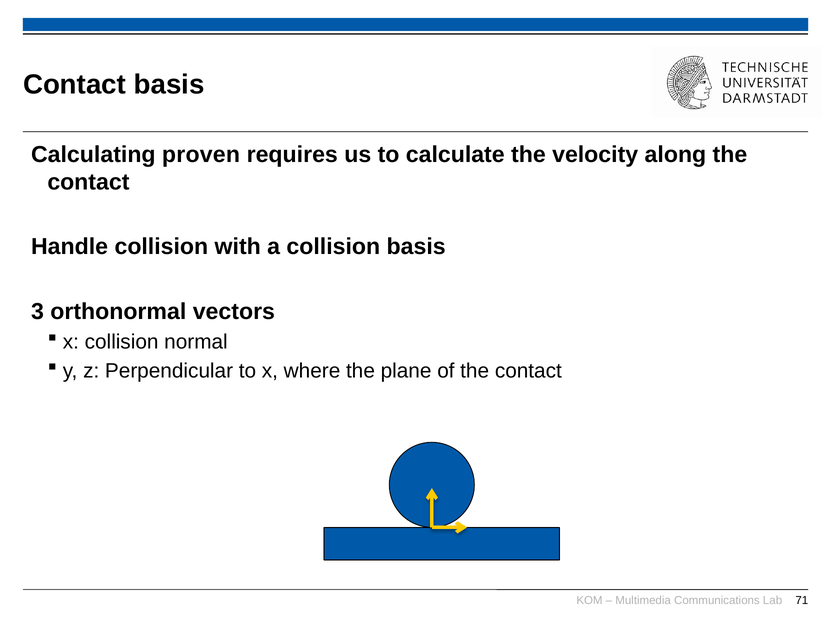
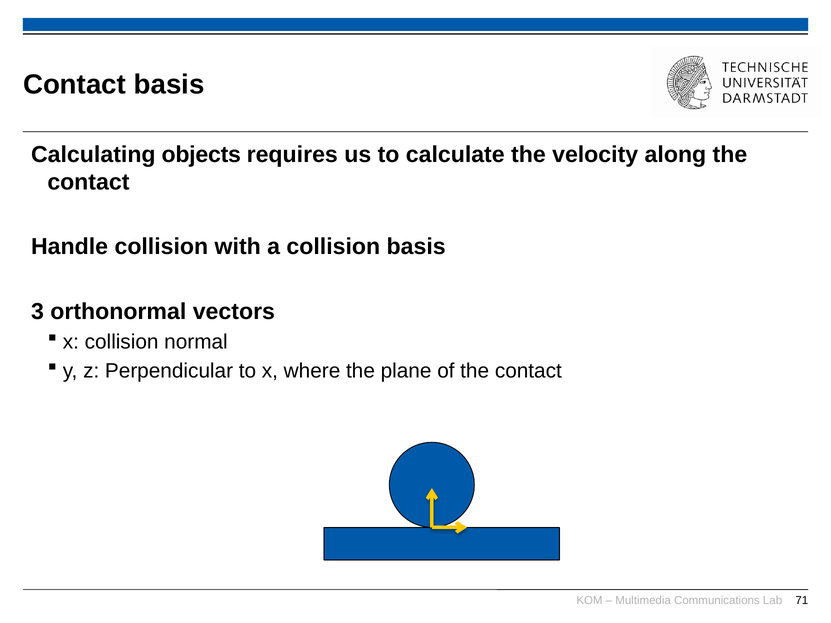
proven: proven -> objects
